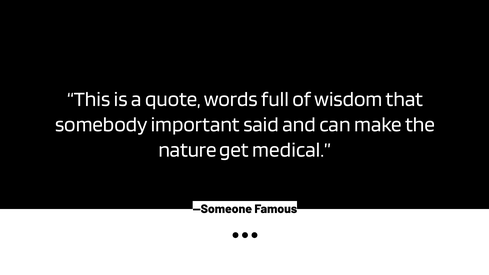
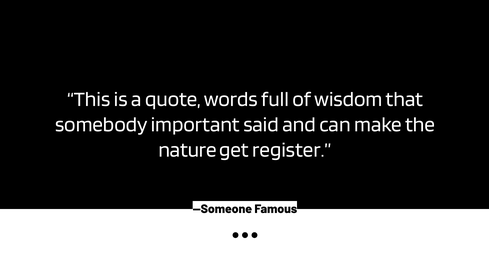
medical: medical -> register
